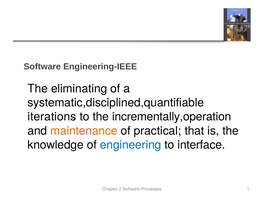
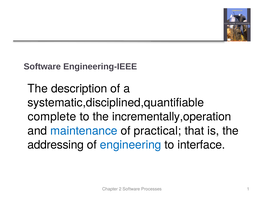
eliminating: eliminating -> description
iterations: iterations -> complete
maintenance colour: orange -> blue
knowledge: knowledge -> addressing
